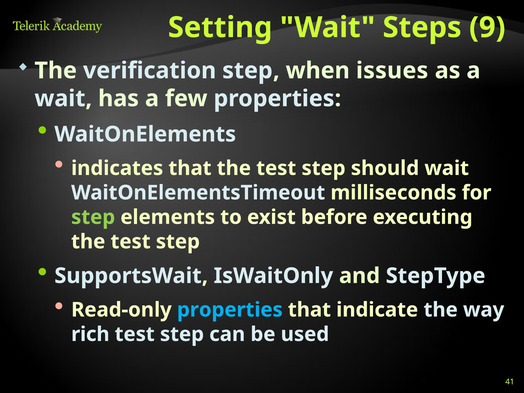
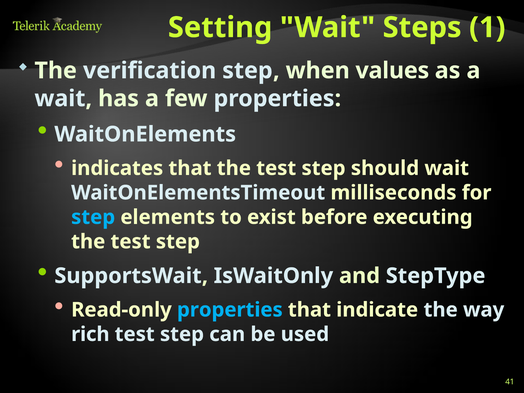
9: 9 -> 1
issues: issues -> values
step at (93, 217) colour: light green -> light blue
